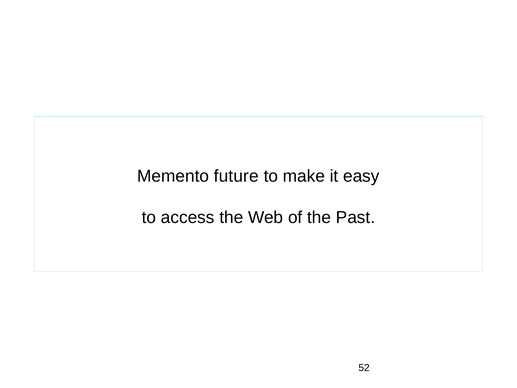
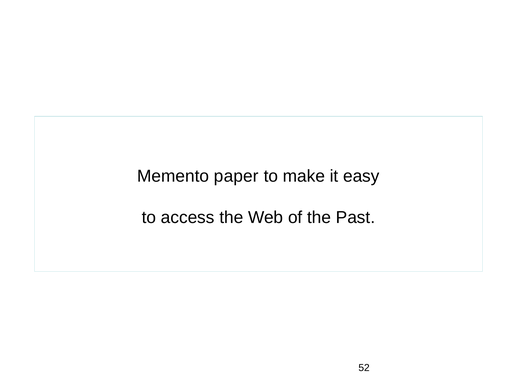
future: future -> paper
